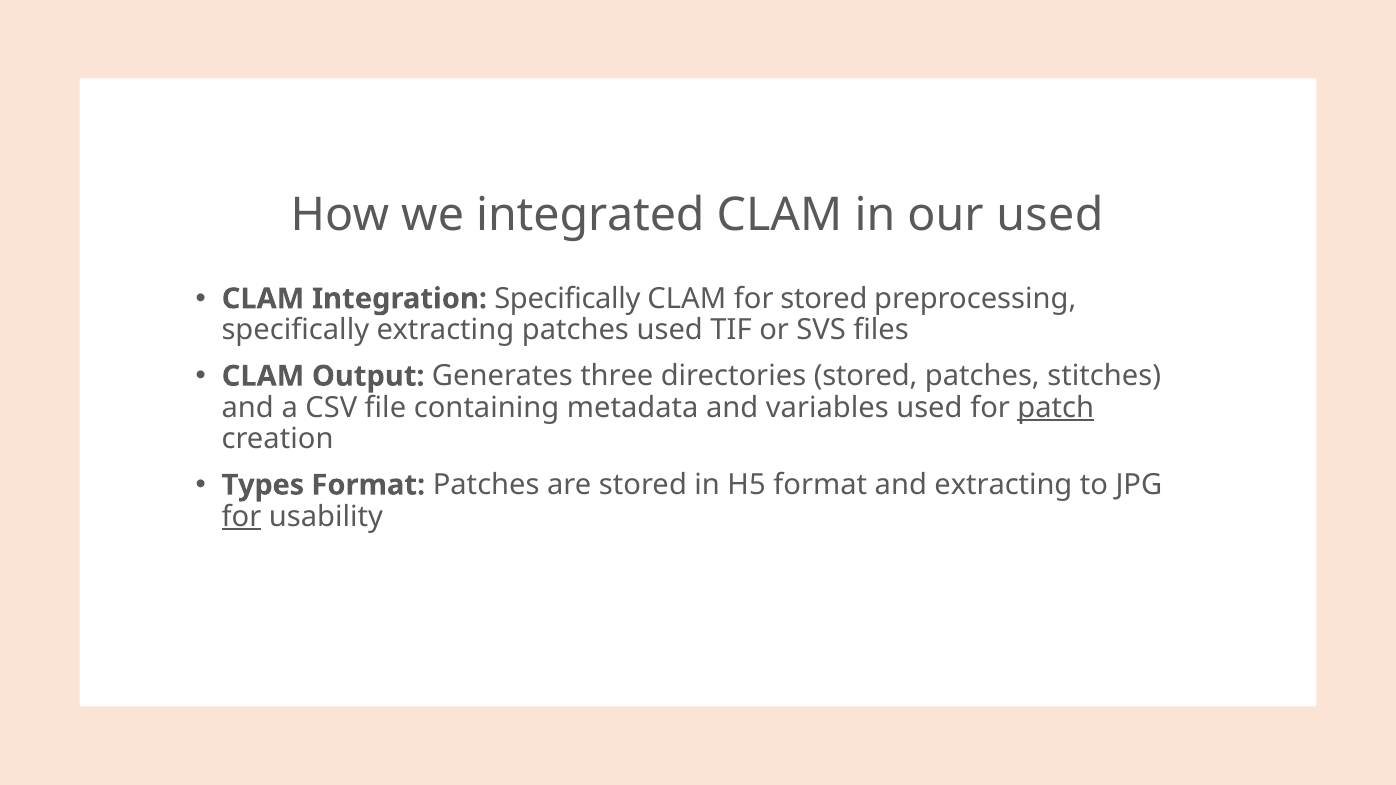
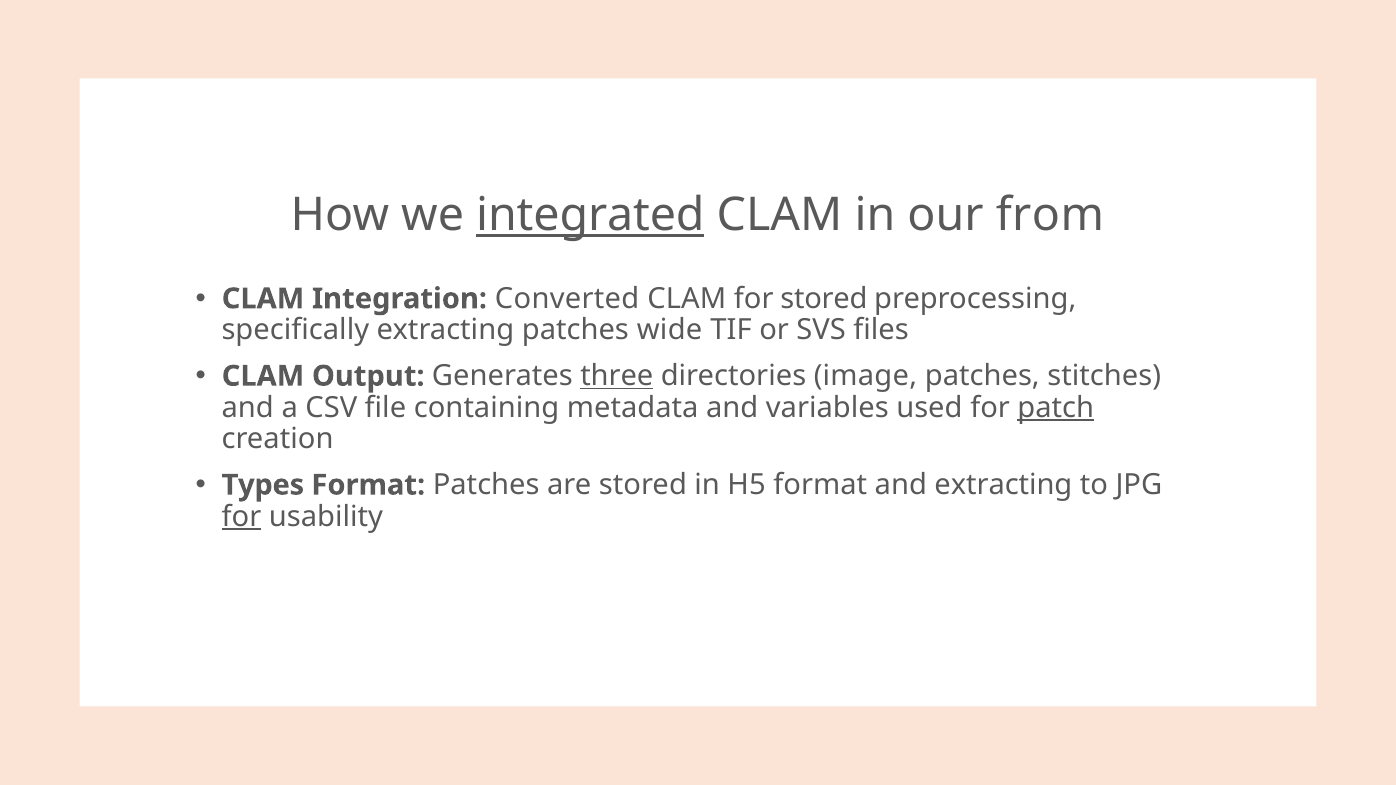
integrated underline: none -> present
our used: used -> from
Integration Specifically: Specifically -> Converted
patches used: used -> wide
three underline: none -> present
directories stored: stored -> image
